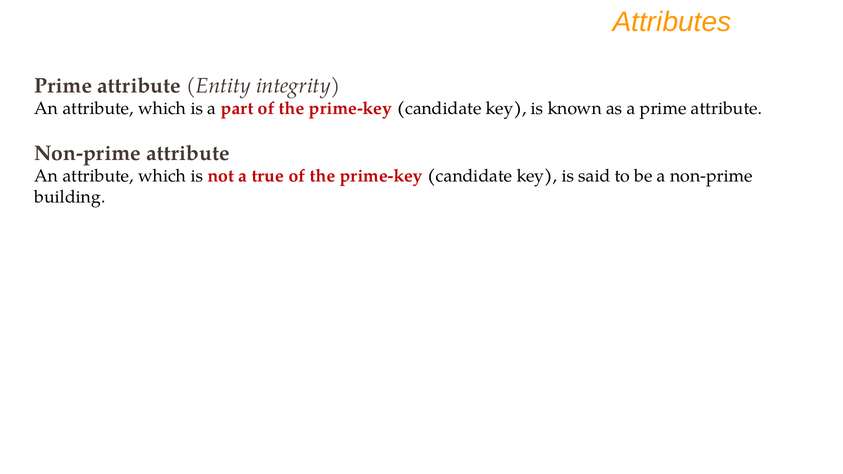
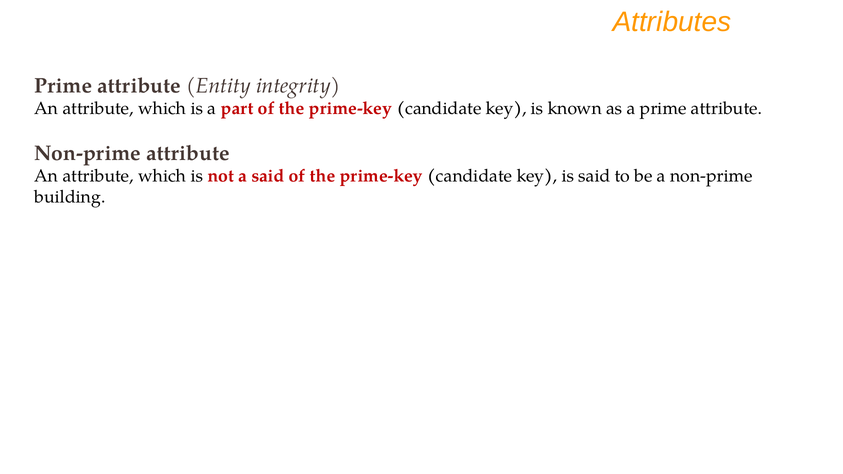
a true: true -> said
